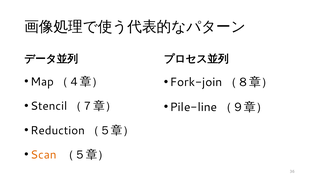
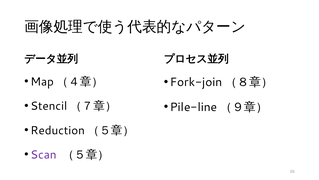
Scan colour: orange -> purple
